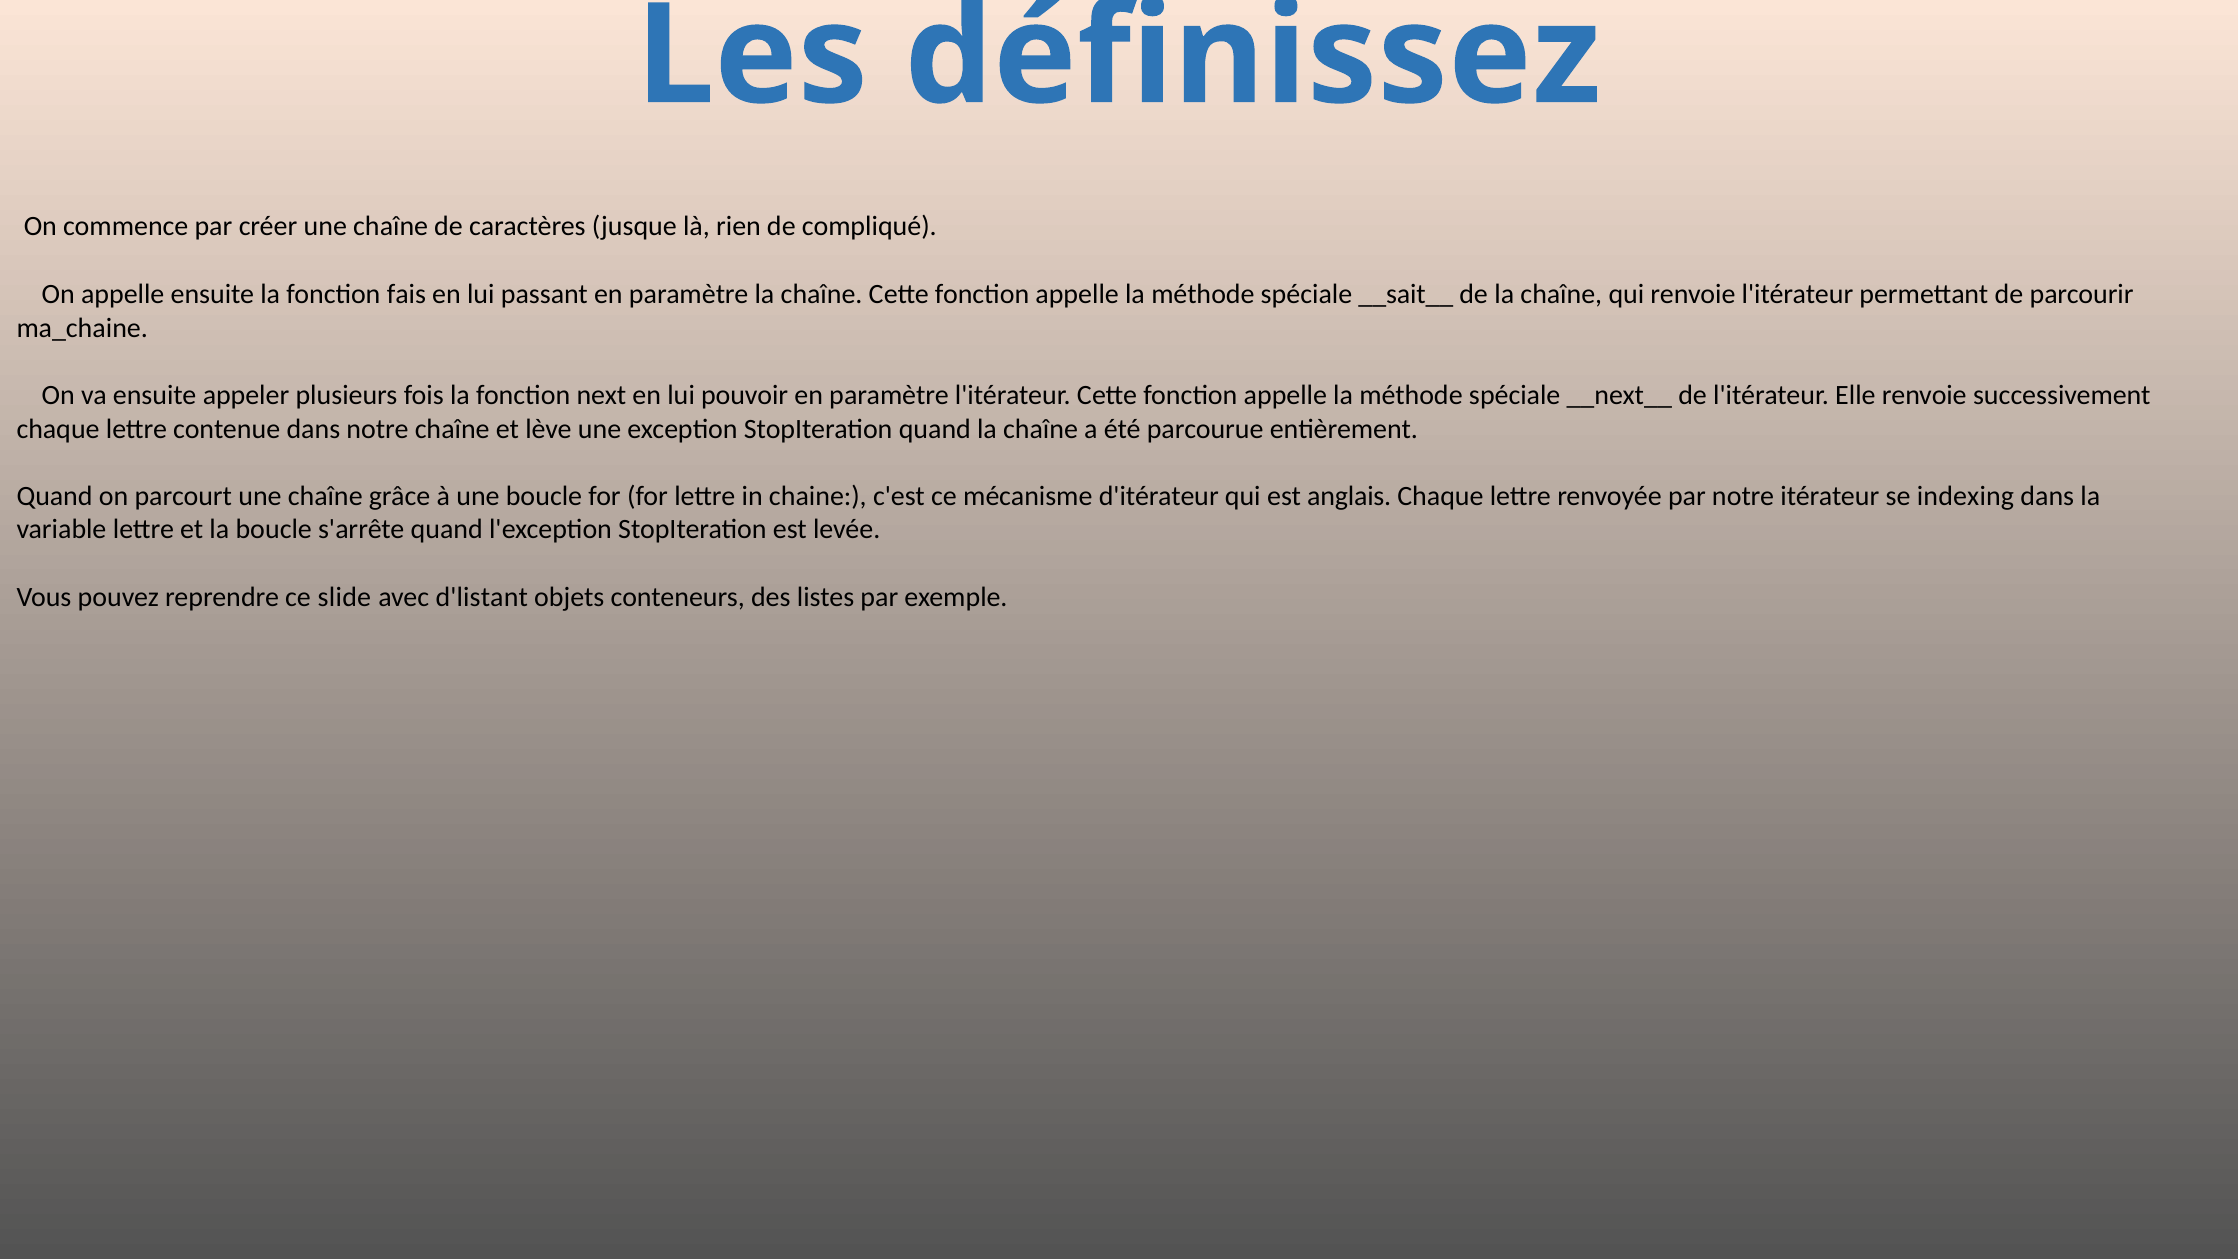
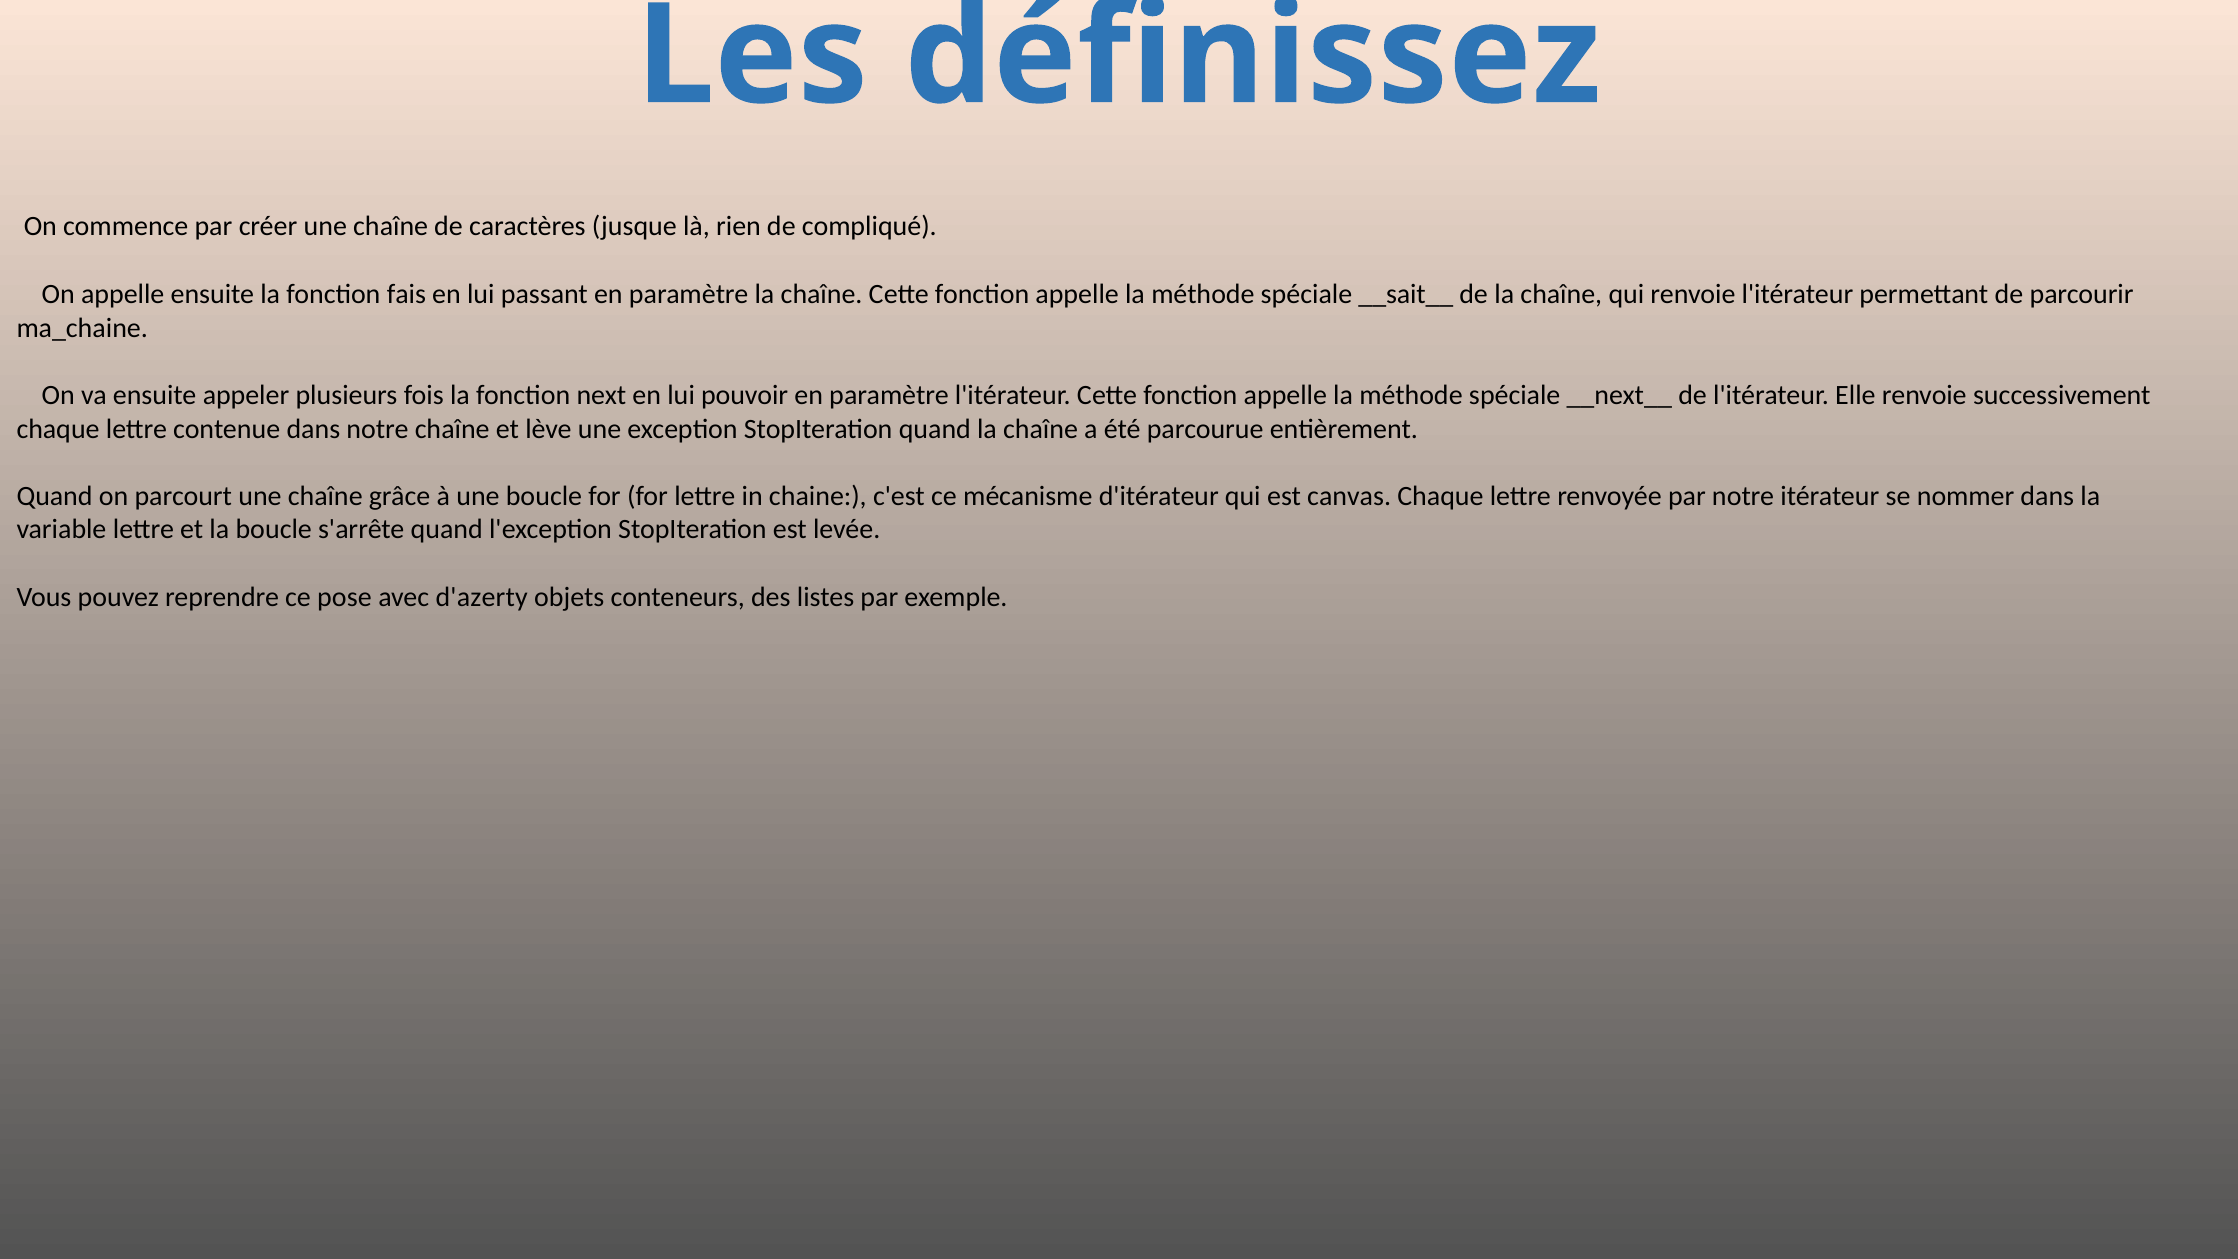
anglais: anglais -> canvas
indexing: indexing -> nommer
slide: slide -> pose
d'listant: d'listant -> d'azerty
